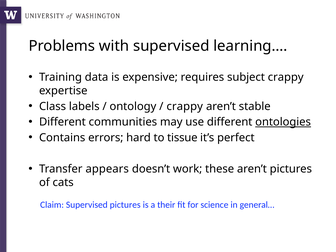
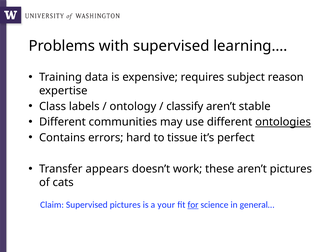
subject crappy: crappy -> reason
crappy at (185, 106): crappy -> classify
their: their -> your
for underline: none -> present
